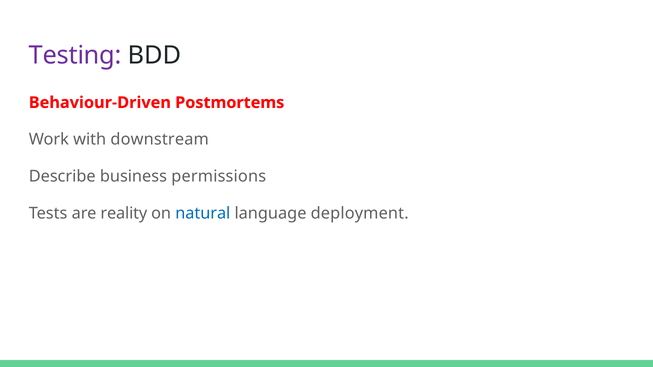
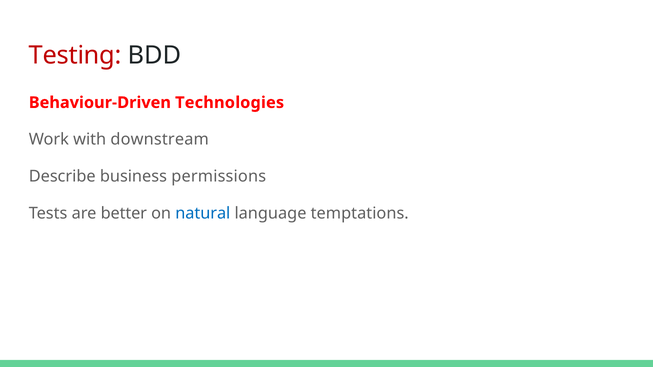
Testing colour: purple -> red
Postmortems: Postmortems -> Technologies
reality: reality -> better
deployment: deployment -> temptations
